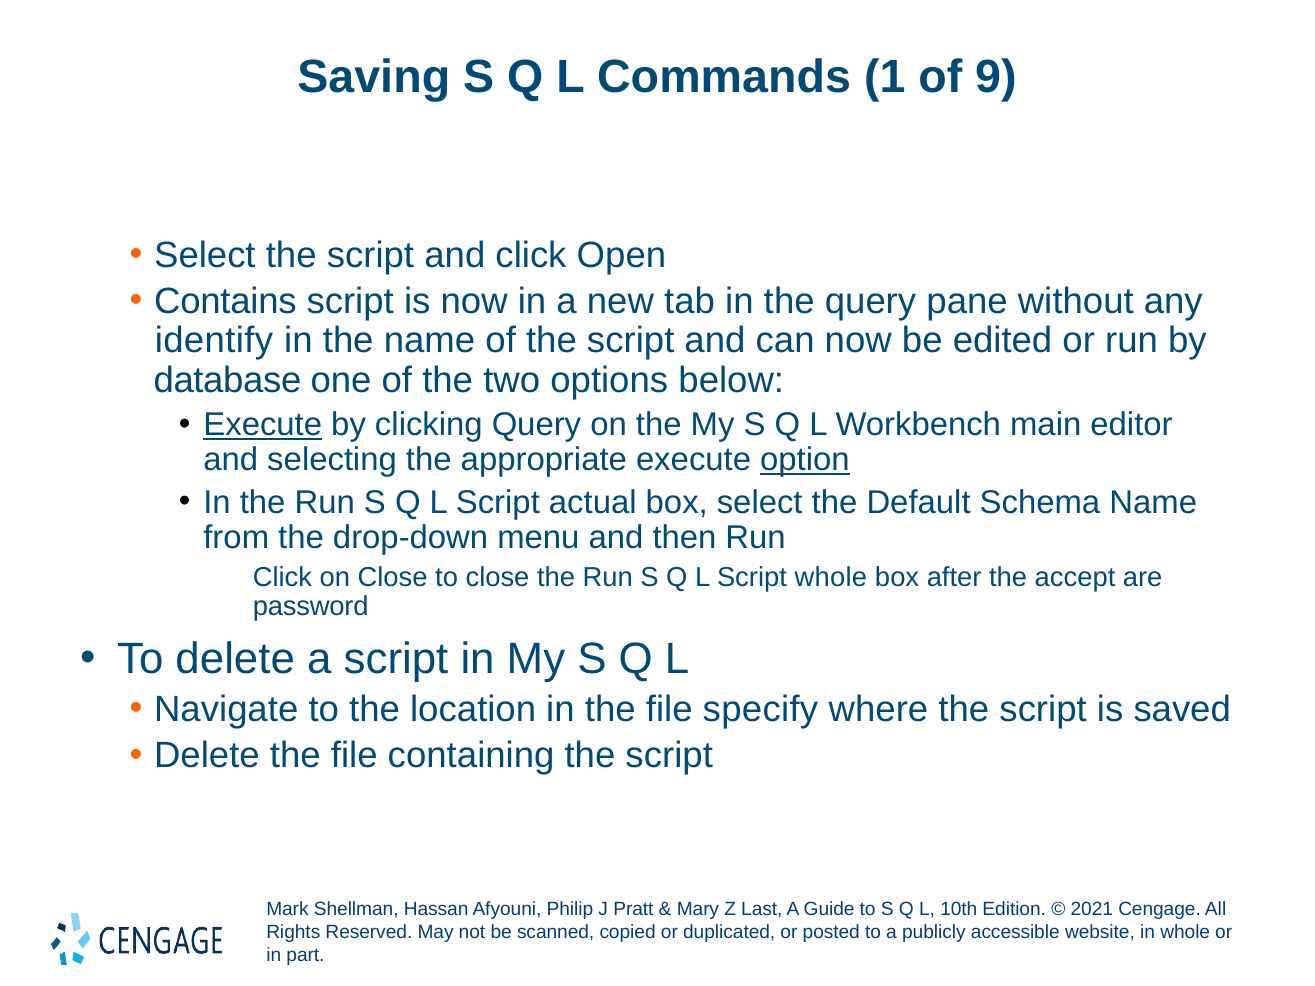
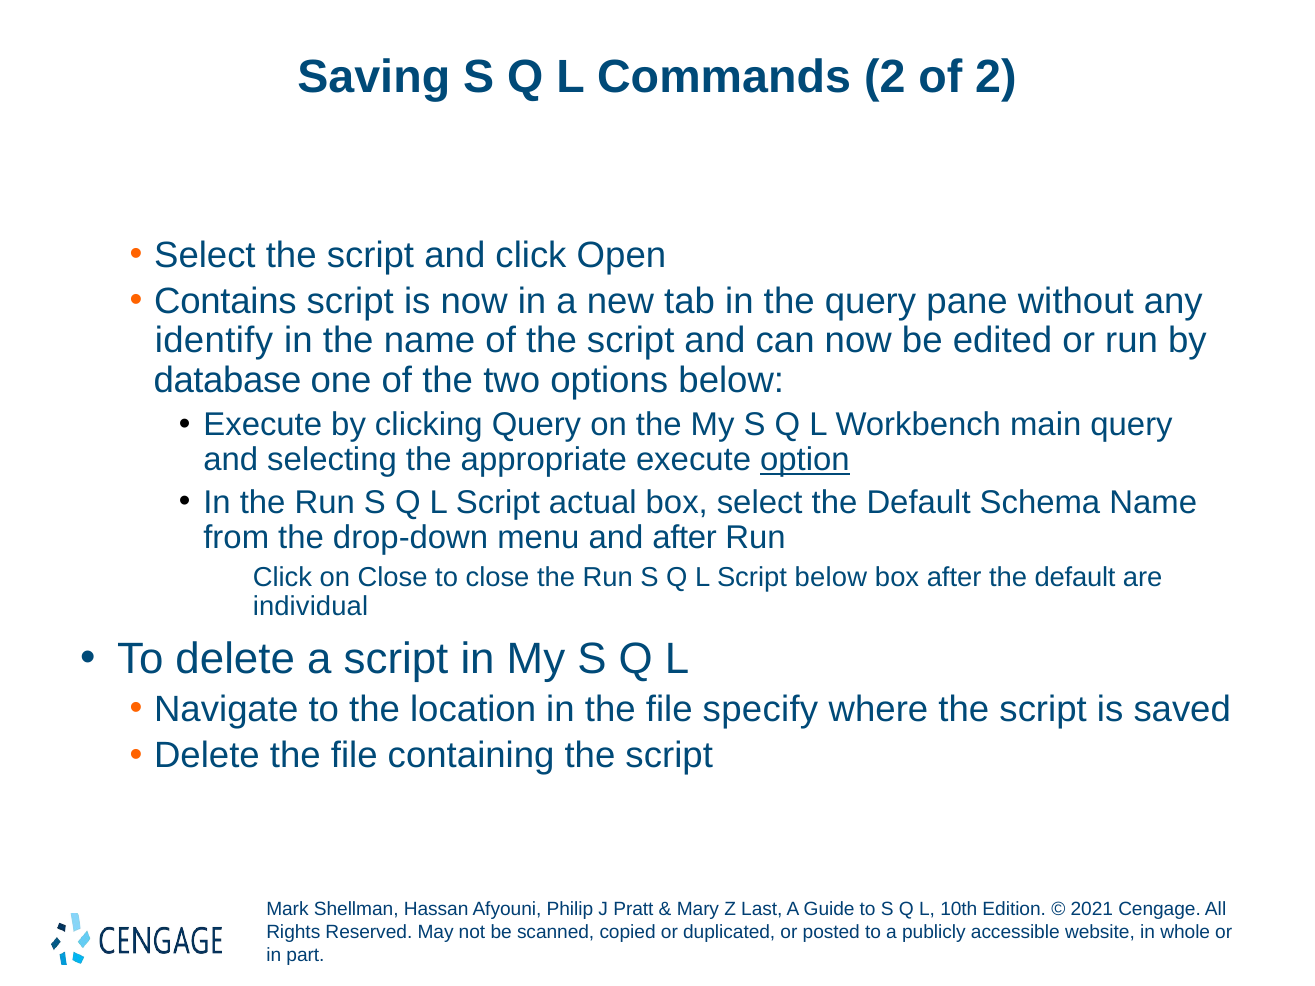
Commands 1: 1 -> 2
of 9: 9 -> 2
Execute at (263, 425) underline: present -> none
main editor: editor -> query
and then: then -> after
Script whole: whole -> below
after the accept: accept -> default
password: password -> individual
